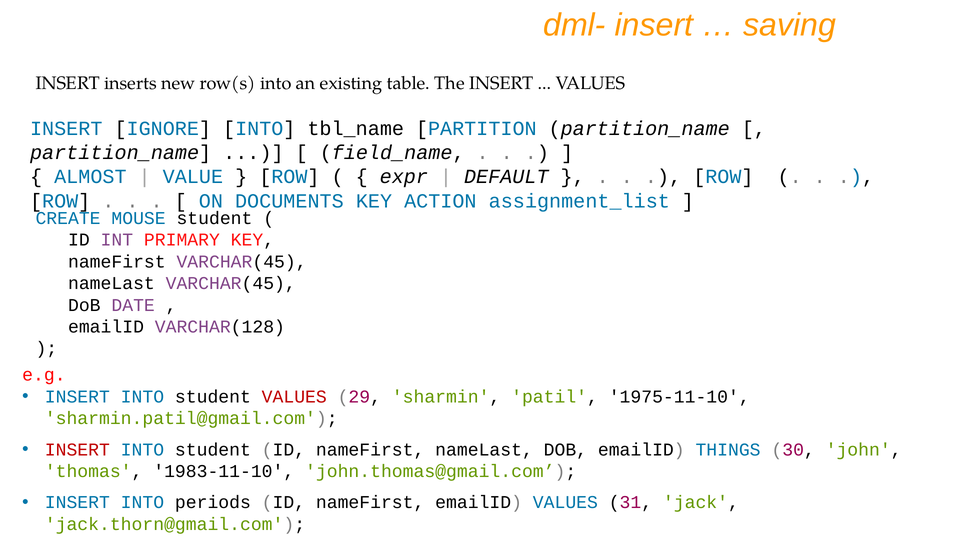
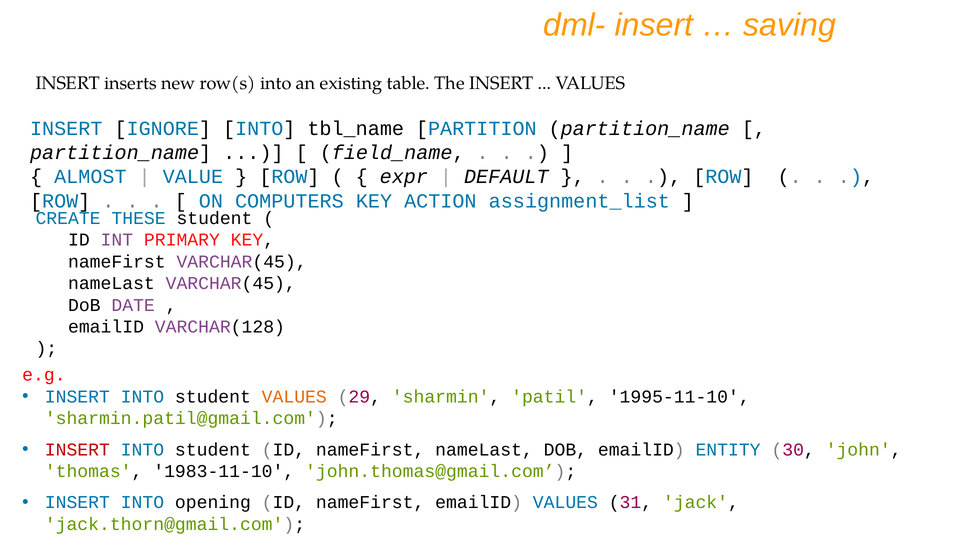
DOCUMENTS: DOCUMENTS -> COMPUTERS
MOUSE: MOUSE -> THESE
VALUES at (294, 397) colour: red -> orange
1975-11-10: 1975-11-10 -> 1995-11-10
THINGS: THINGS -> ENTITY
periods: periods -> opening
